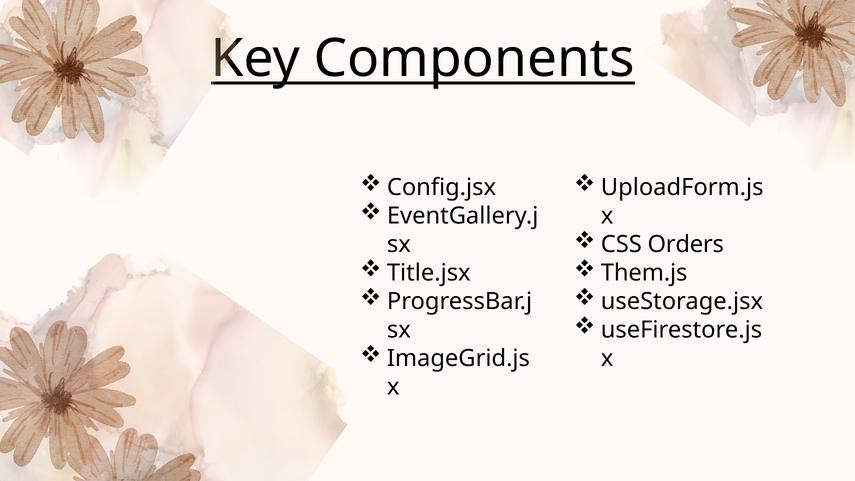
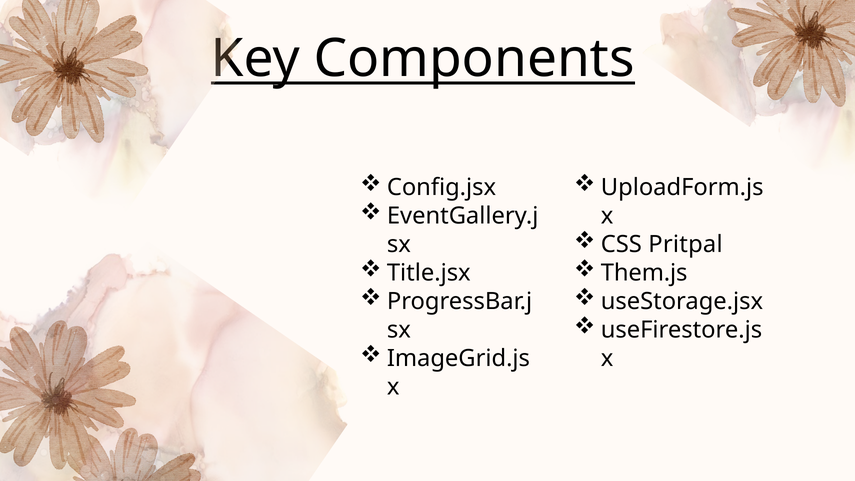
Orders: Orders -> Pritpal
